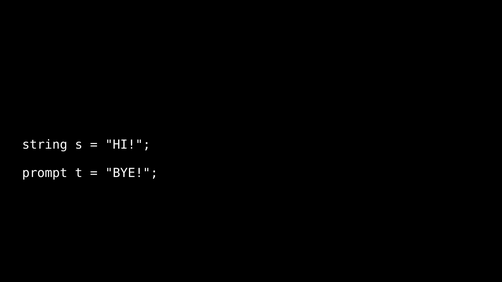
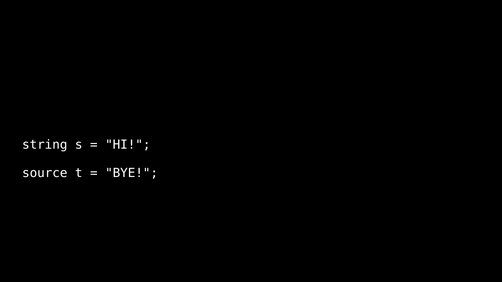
prompt: prompt -> source
